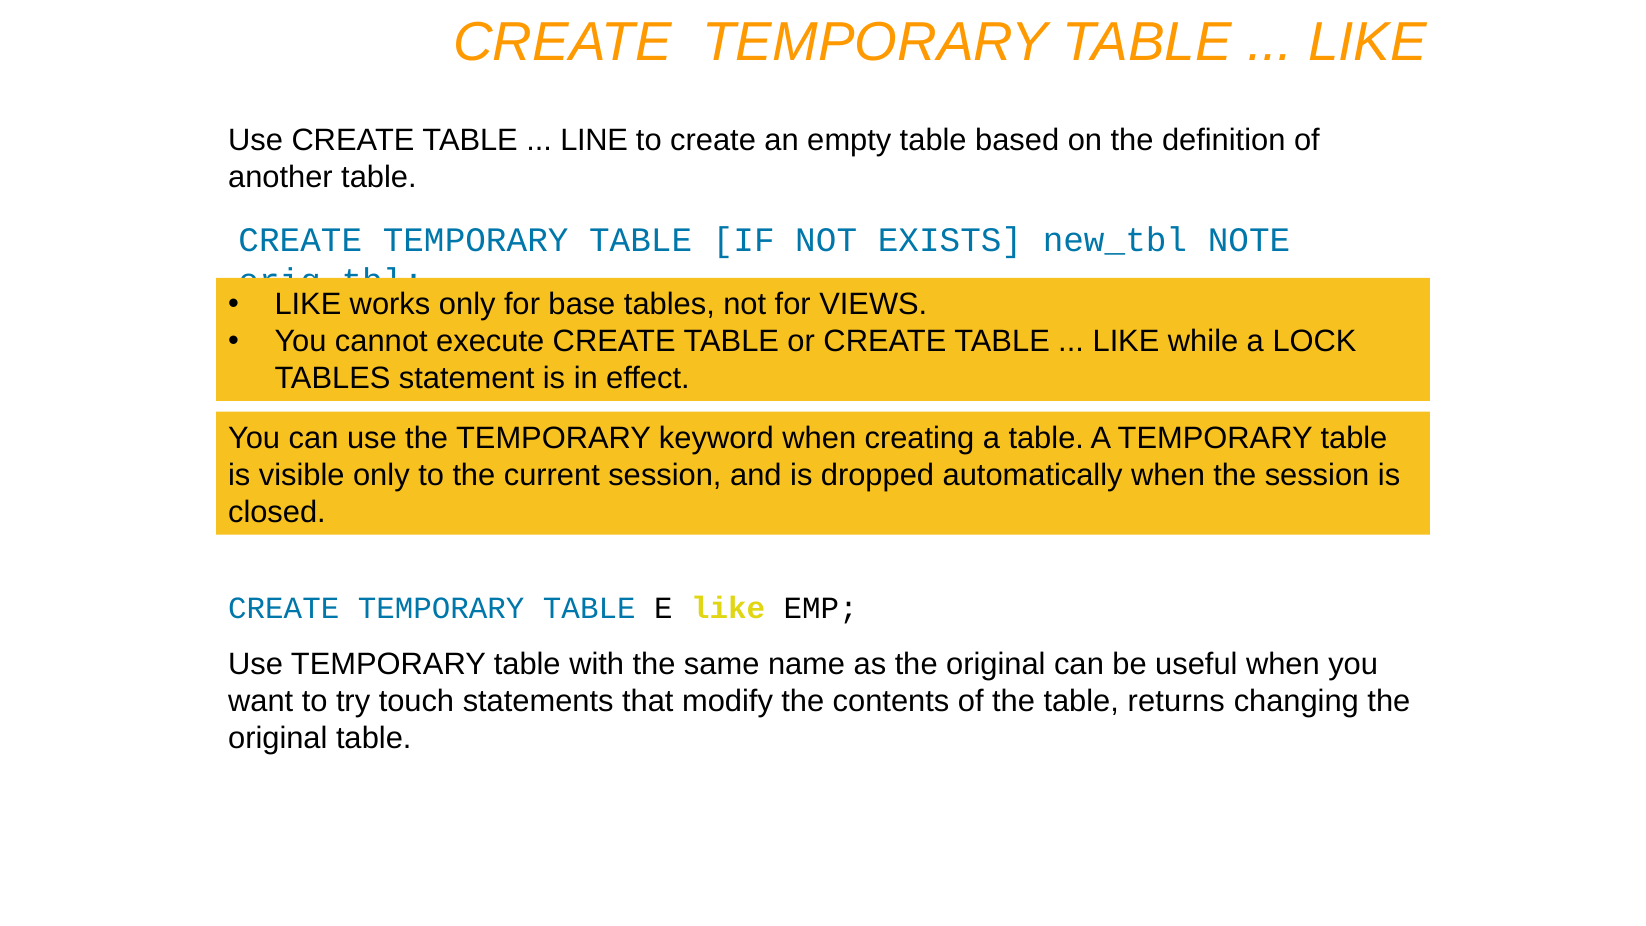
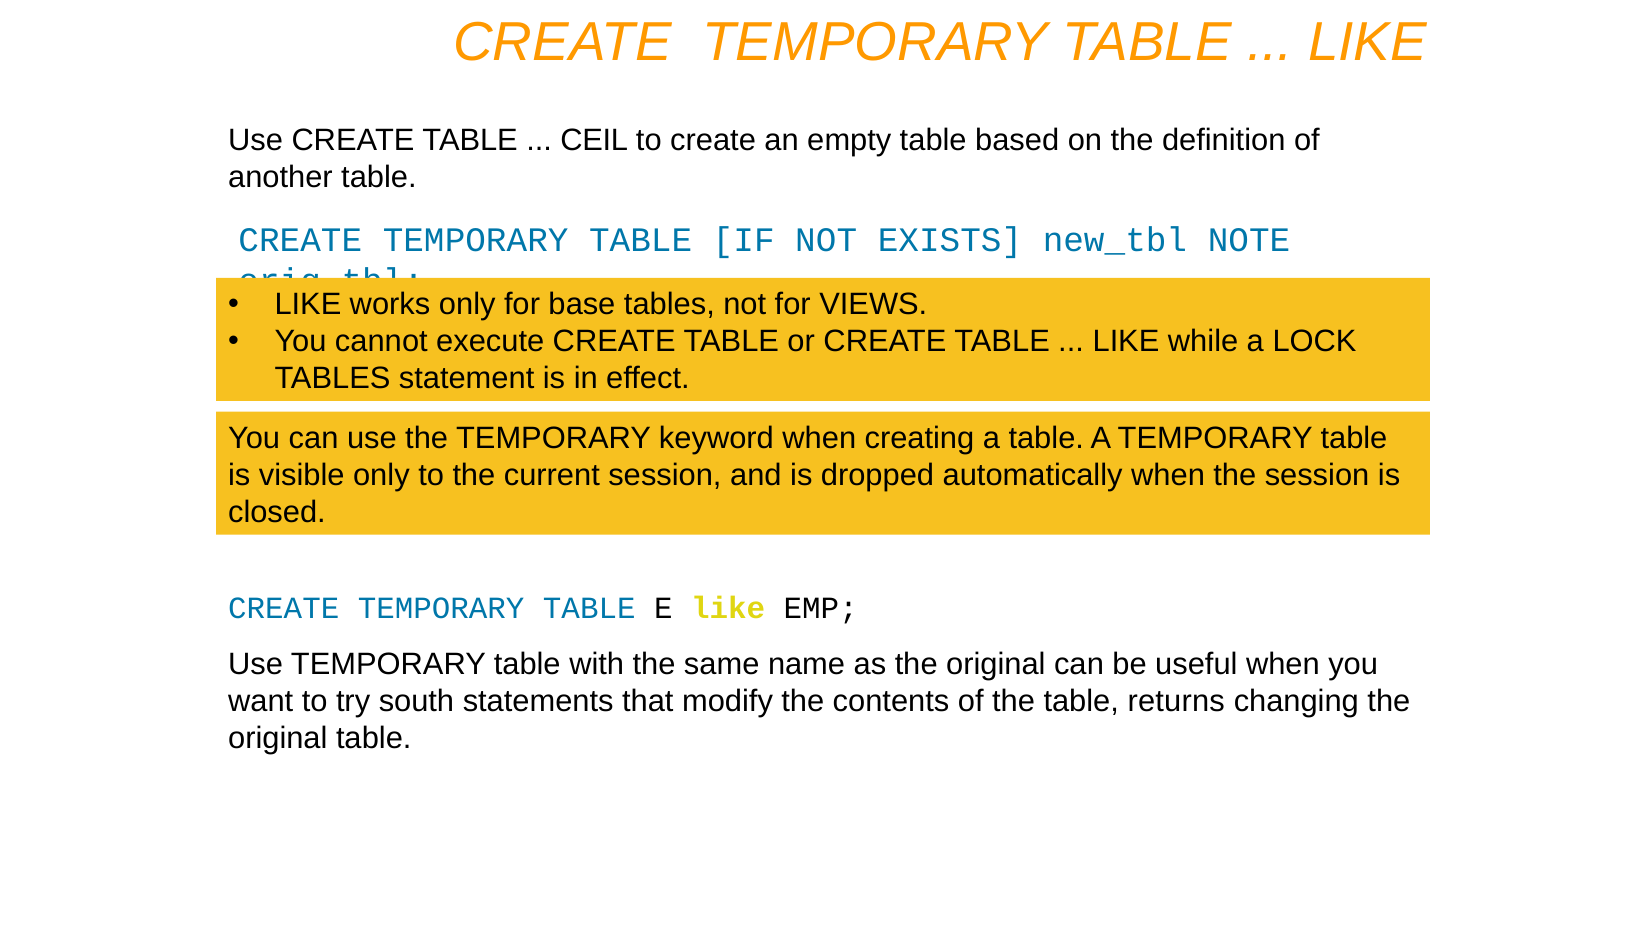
LINE: LINE -> CEIL
touch: touch -> south
